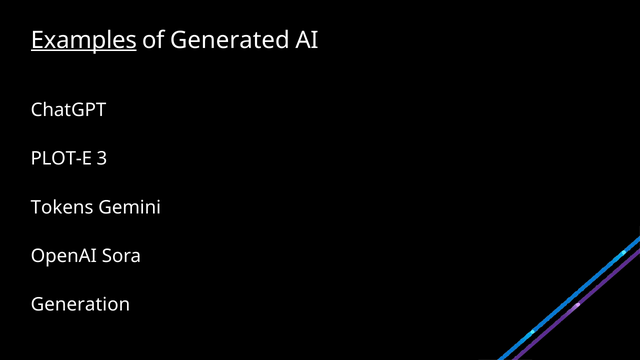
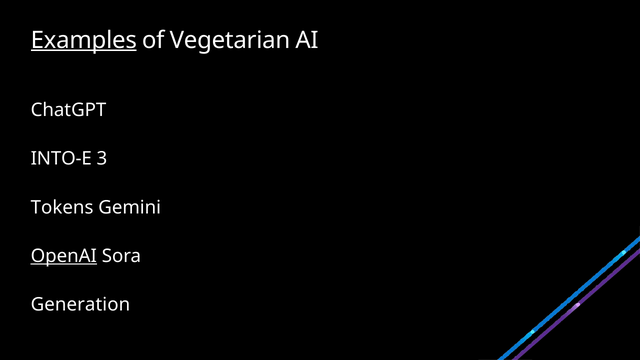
Generated: Generated -> Vegetarian
PLOT-E: PLOT-E -> INTO-E
OpenAI underline: none -> present
